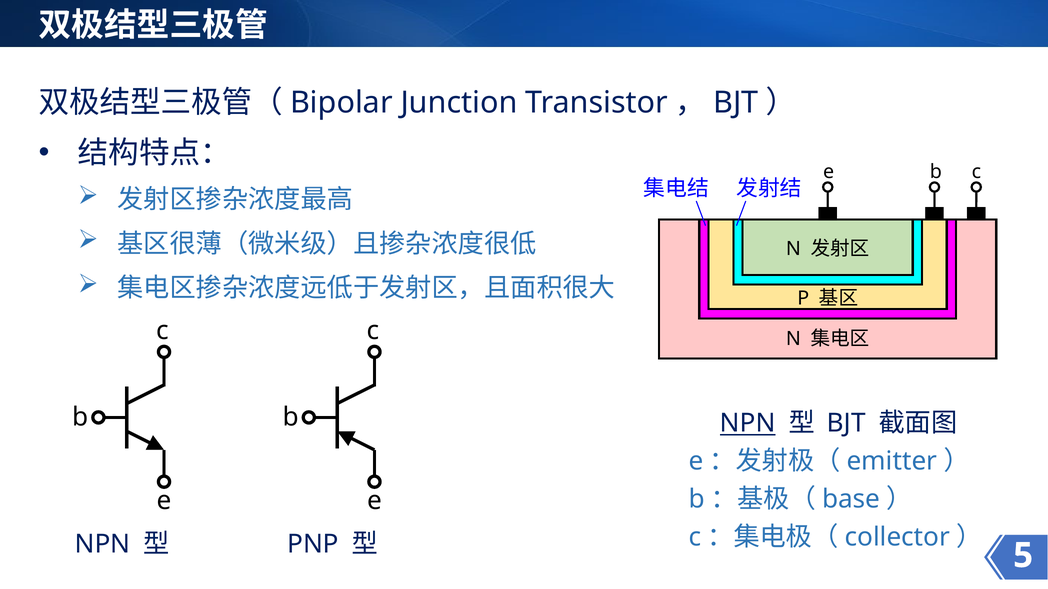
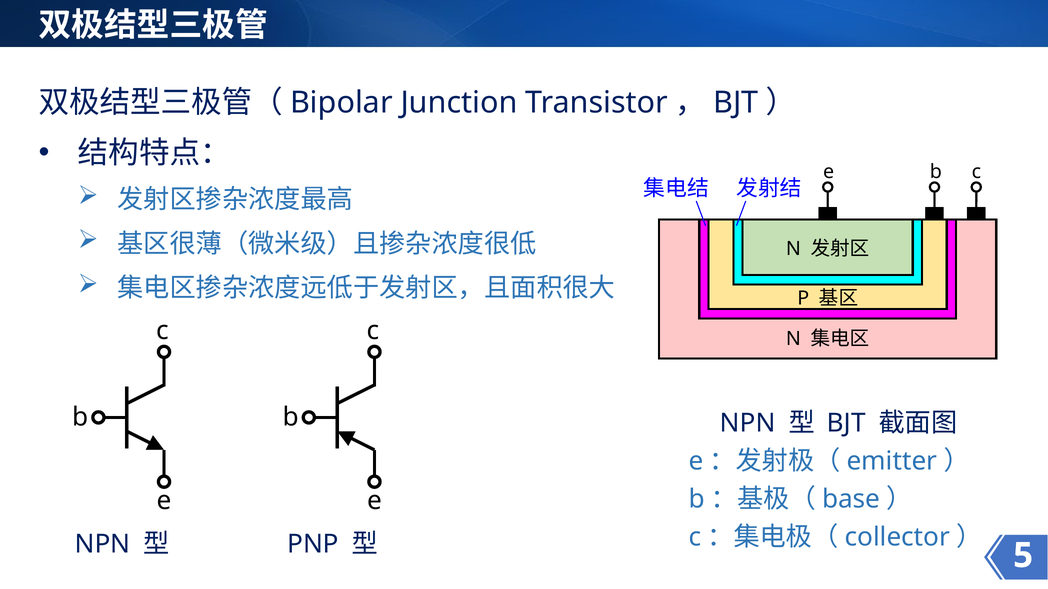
NPN at (748, 424) underline: present -> none
